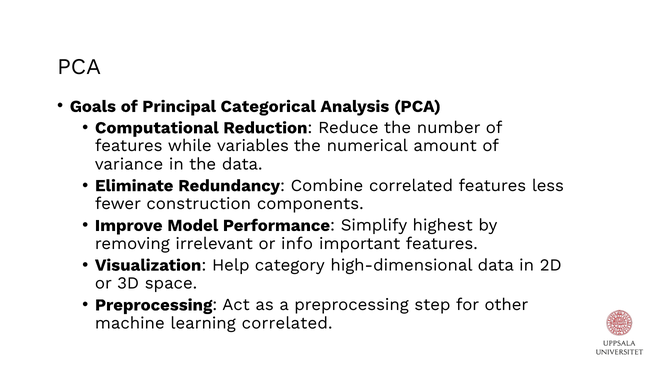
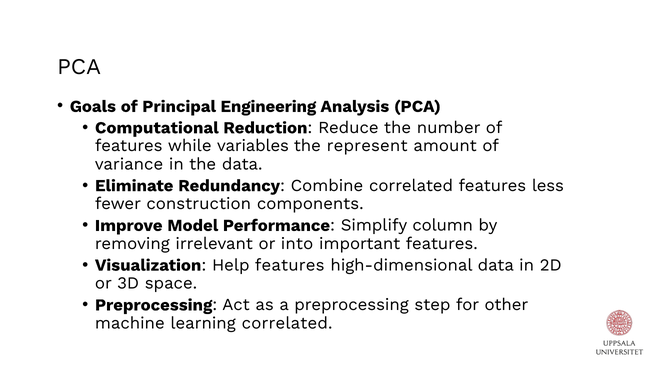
Categorical: Categorical -> Engineering
numerical: numerical -> represent
highest: highest -> column
info: info -> into
Help category: category -> features
